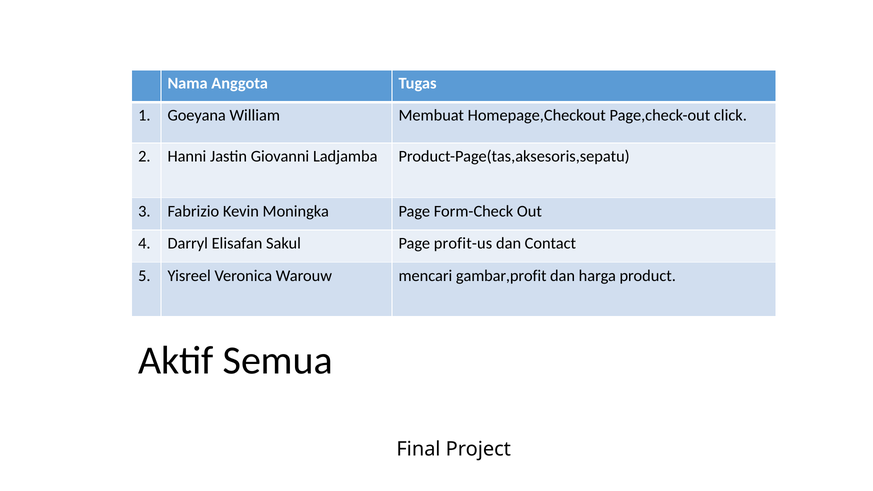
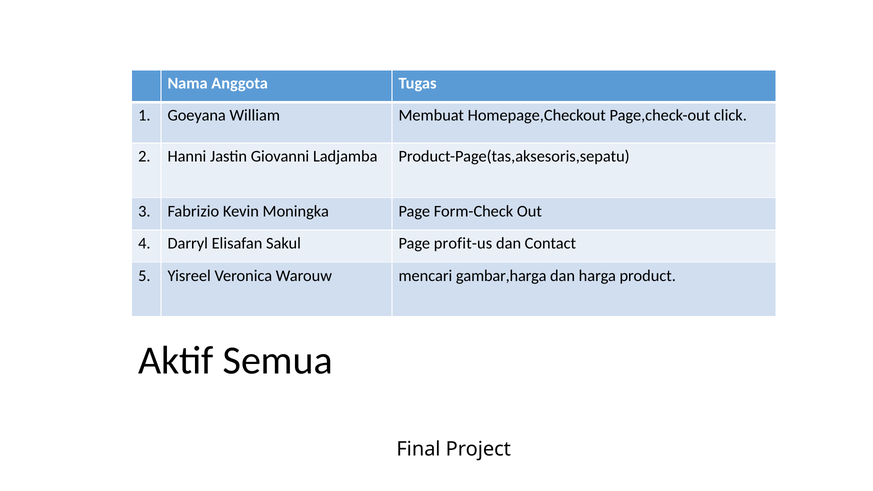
gambar,profit: gambar,profit -> gambar,harga
